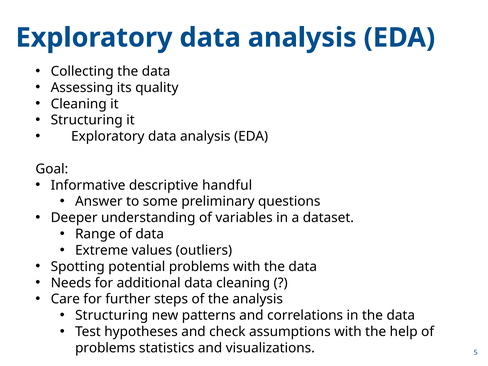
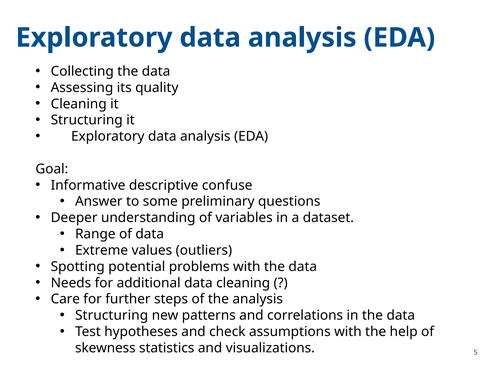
handful: handful -> confuse
problems at (105, 348): problems -> skewness
